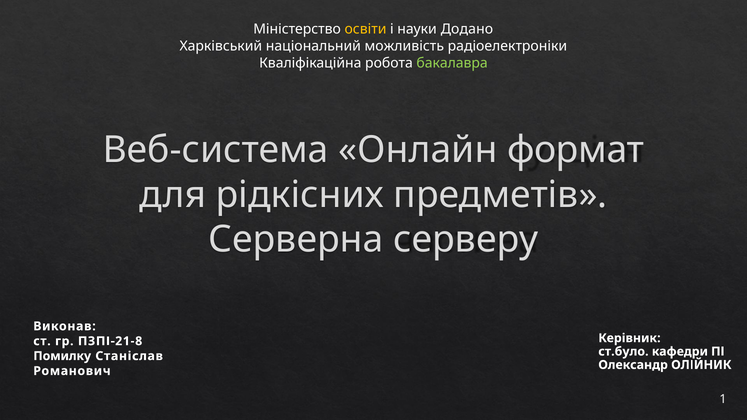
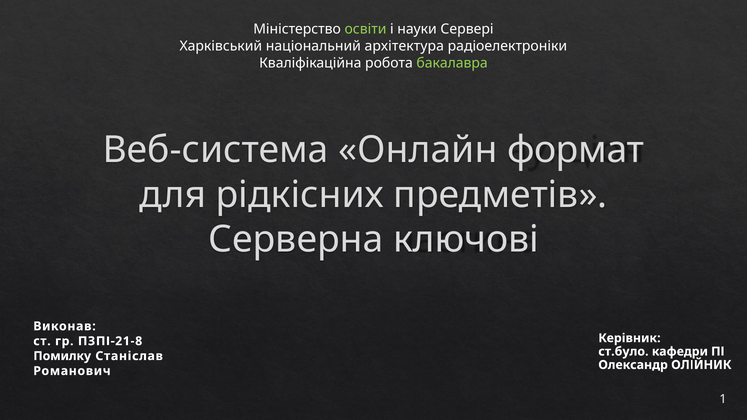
освіти colour: yellow -> light green
Додано: Додано -> Сервері
можливість: можливість -> архітектура
серверу: серверу -> ключові
